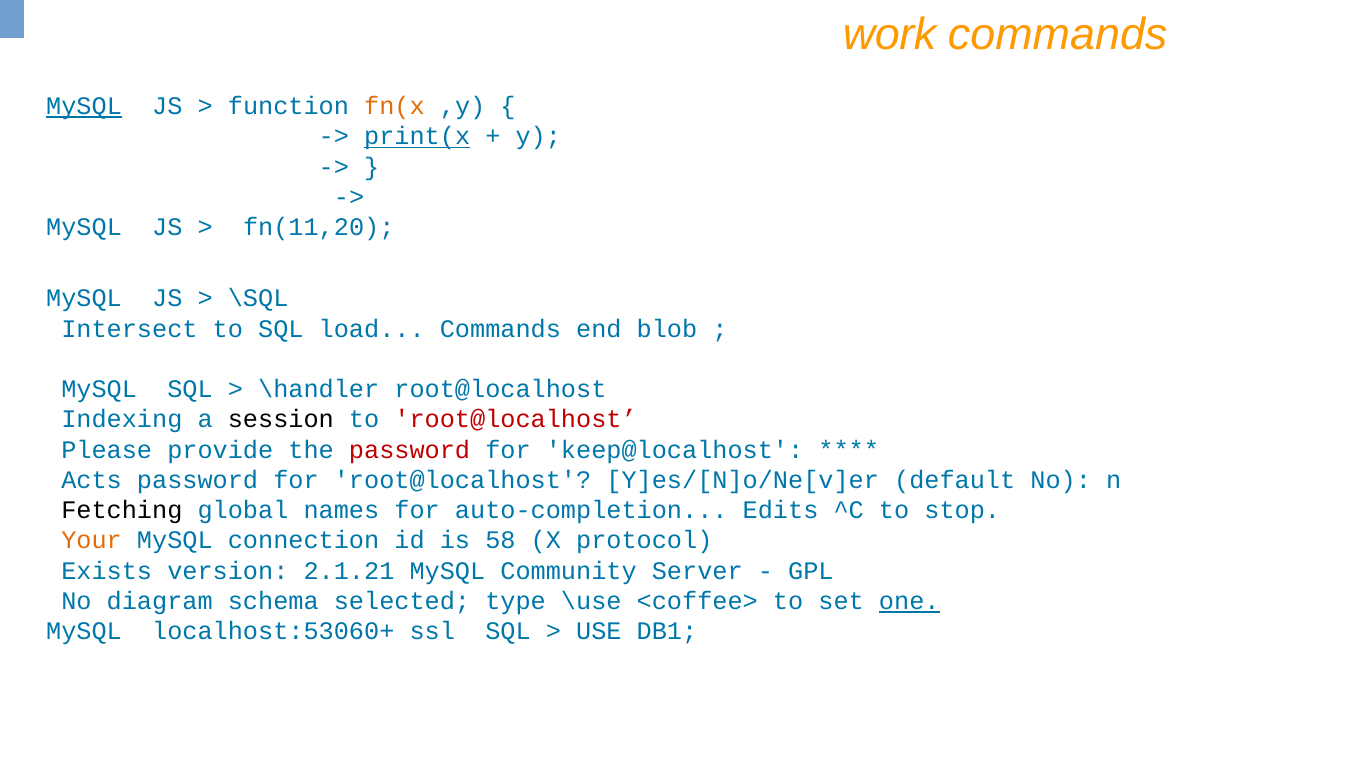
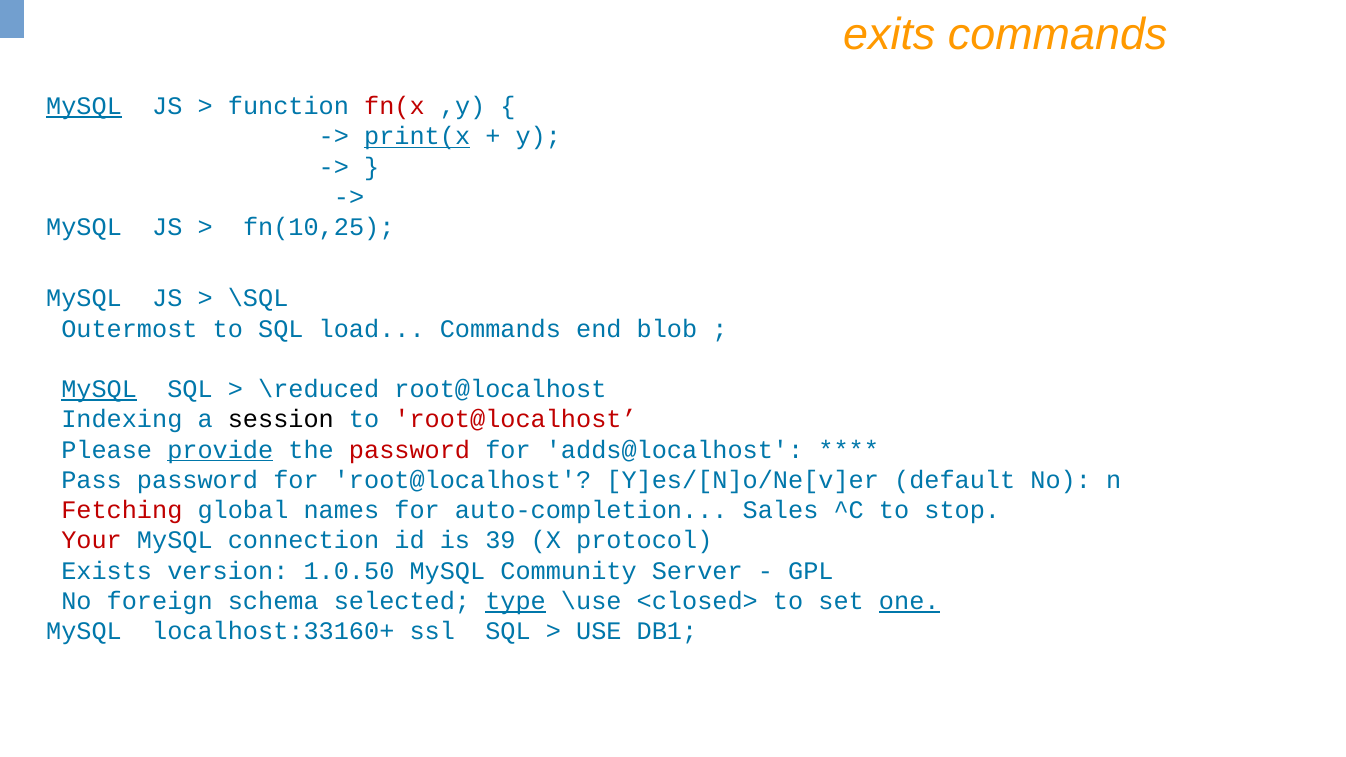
work: work -> exits
fn(x colour: orange -> red
fn(11,20: fn(11,20 -> fn(10,25
Intersect: Intersect -> Outermost
MySQL at (99, 389) underline: none -> present
\handler: \handler -> \reduced
provide underline: none -> present
keep@localhost: keep@localhost -> adds@localhost
Acts: Acts -> Pass
Fetching colour: black -> red
Edits: Edits -> Sales
Your colour: orange -> red
58: 58 -> 39
2.1.21: 2.1.21 -> 1.0.50
diagram: diagram -> foreign
type underline: none -> present
<coffee>: <coffee> -> <closed>
localhost:53060+: localhost:53060+ -> localhost:33160+
